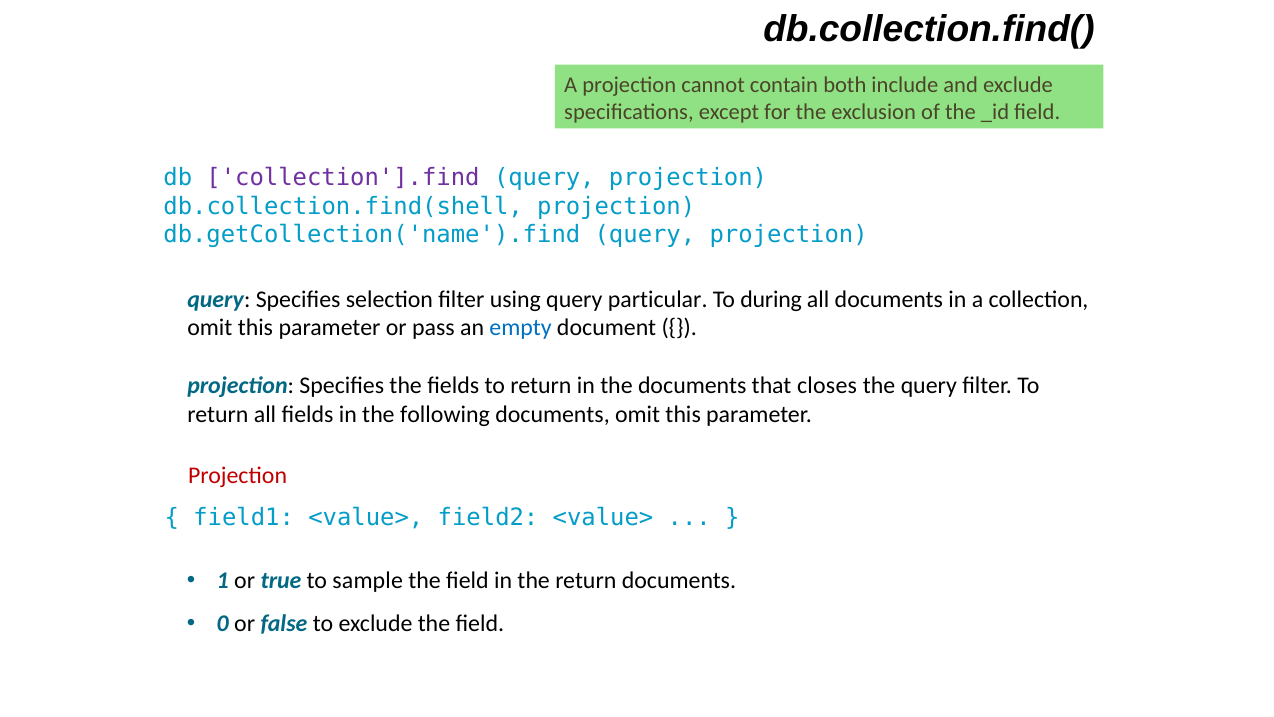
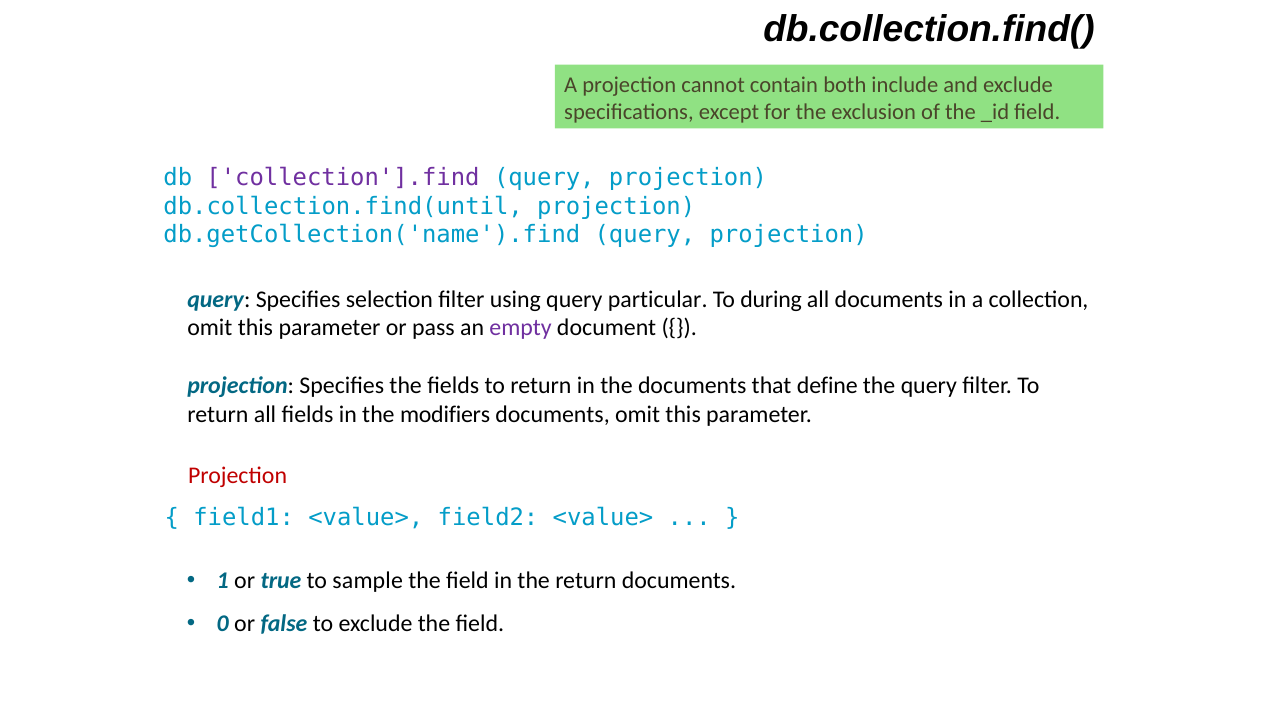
db.collection.find(shell: db.collection.find(shell -> db.collection.find(until
empty colour: blue -> purple
closes: closes -> define
following: following -> modifiers
